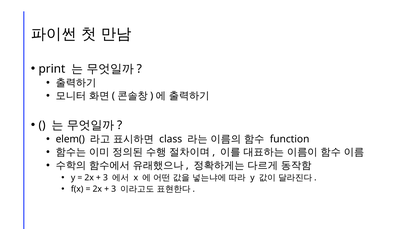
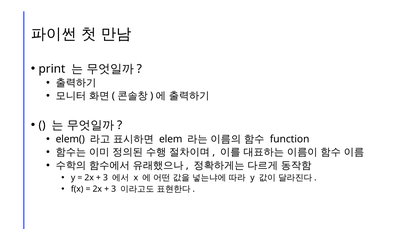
class: class -> elem
